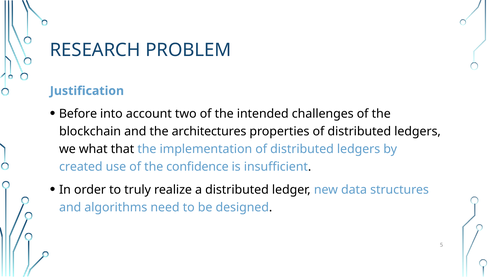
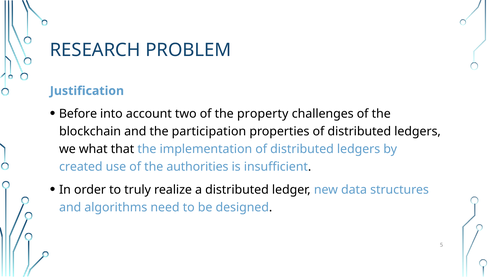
intended: intended -> property
architectures: architectures -> participation
confidence: confidence -> authorities
